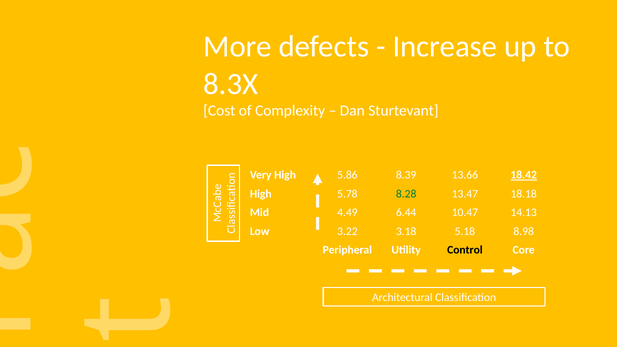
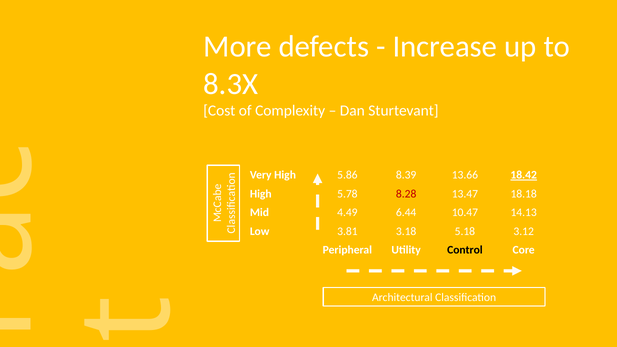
8.28 colour: green -> red
3.22: 3.22 -> 3.81
8.98: 8.98 -> 3.12
